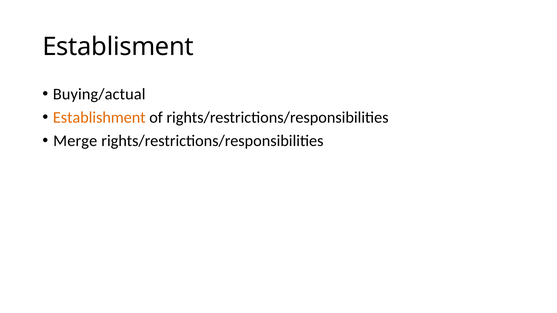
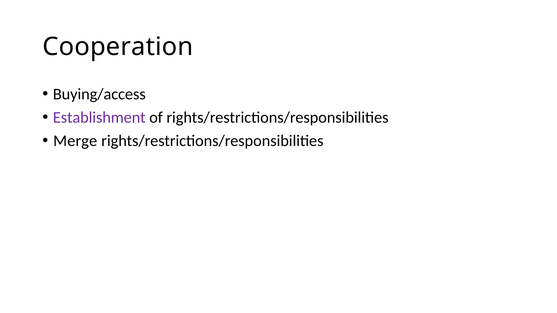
Establisment: Establisment -> Cooperation
Buying/actual: Buying/actual -> Buying/access
Establishment colour: orange -> purple
